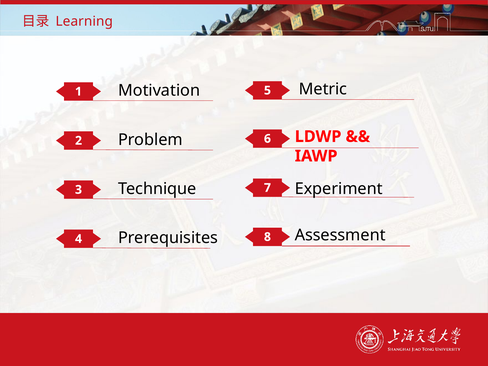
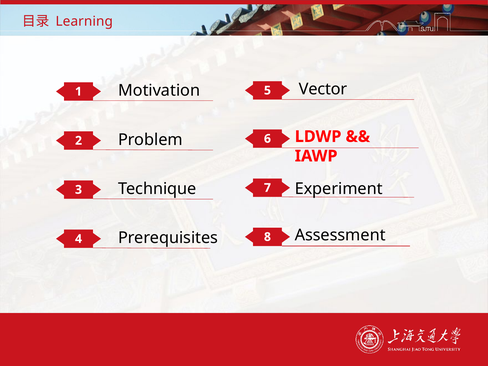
Metric: Metric -> Vector
